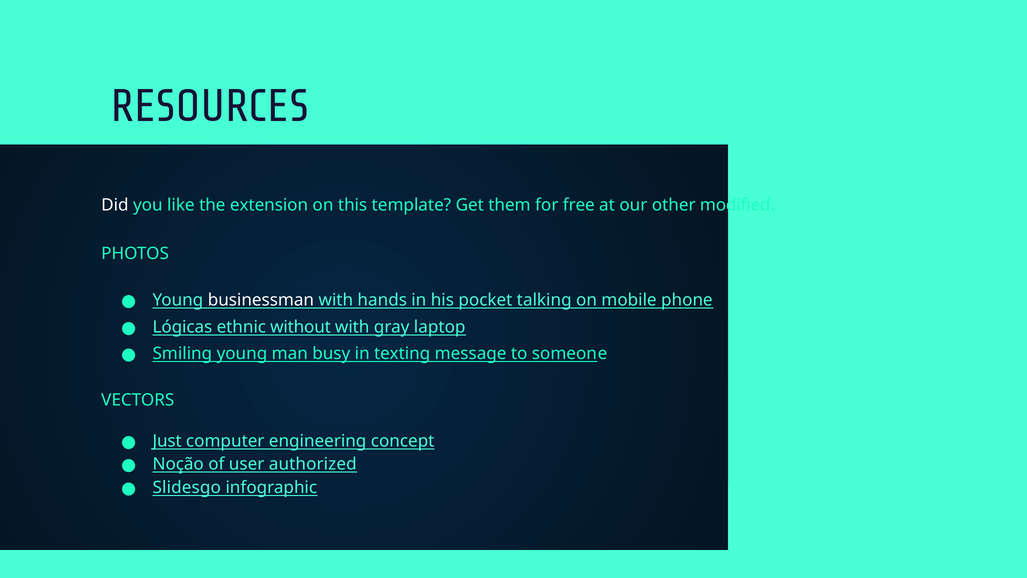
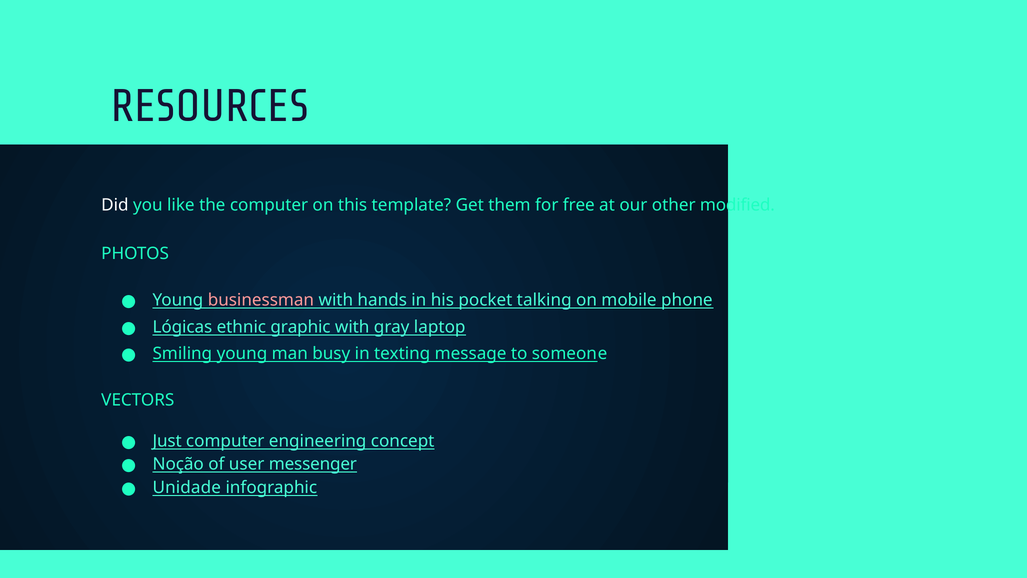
the extension: extension -> computer
businessman colour: white -> pink
without: without -> graphic
authorized: authorized -> messenger
Slidesgo: Slidesgo -> Unidade
